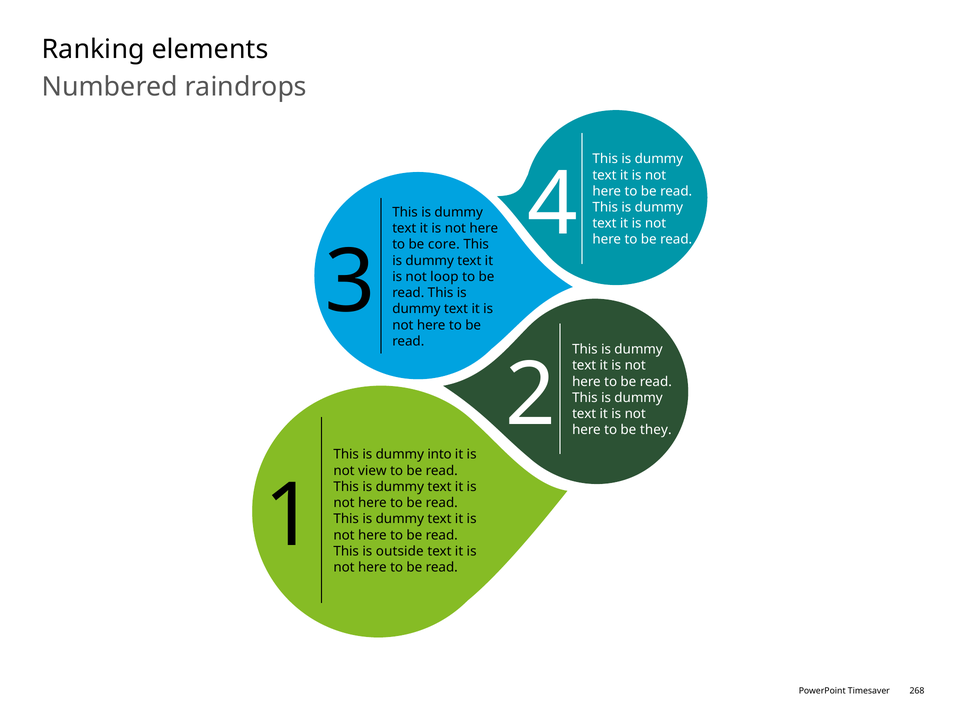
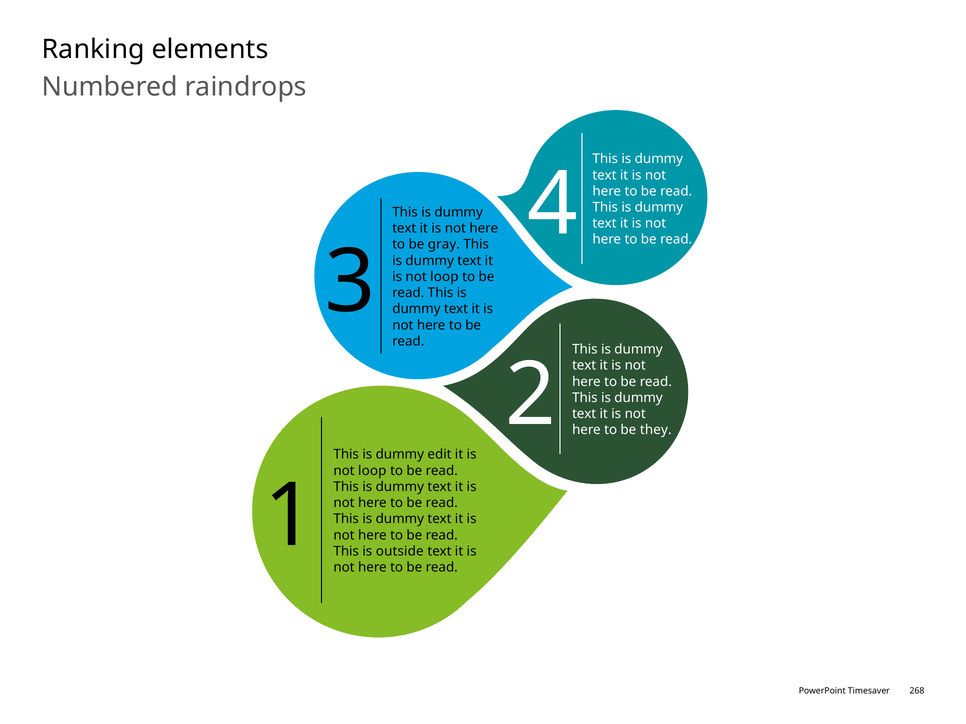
core: core -> gray
into: into -> edit
view at (372, 471): view -> loop
